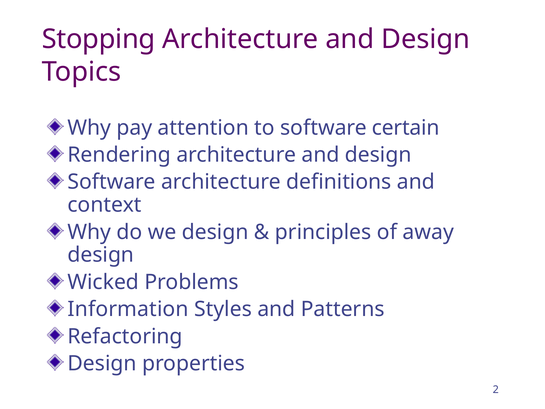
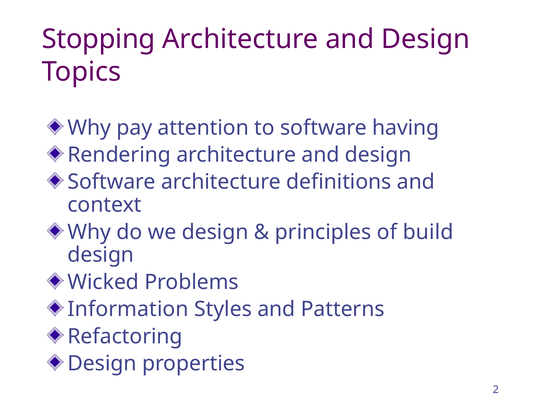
certain: certain -> having
away: away -> build
